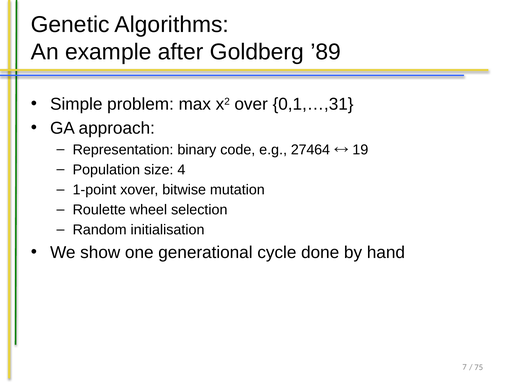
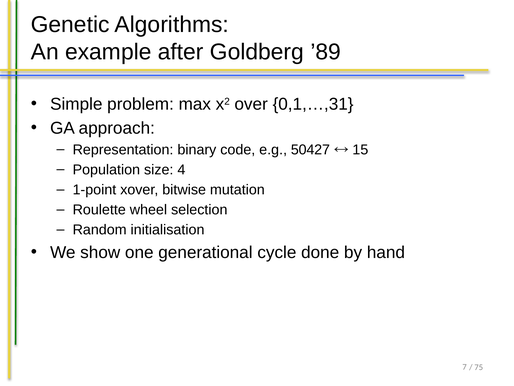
27464: 27464 -> 50427
19: 19 -> 15
